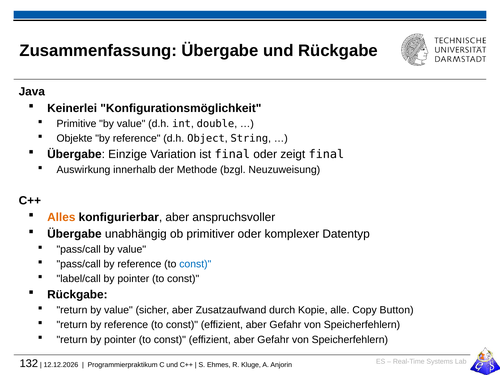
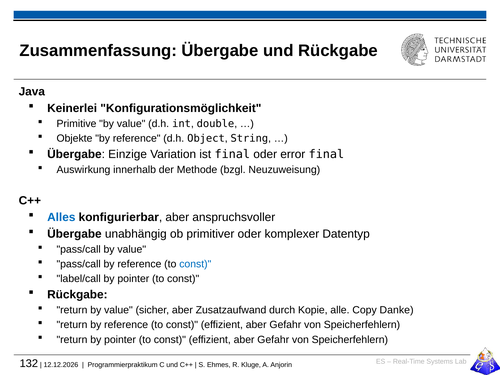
zeigt: zeigt -> error
Alles colour: orange -> blue
Button: Button -> Danke
